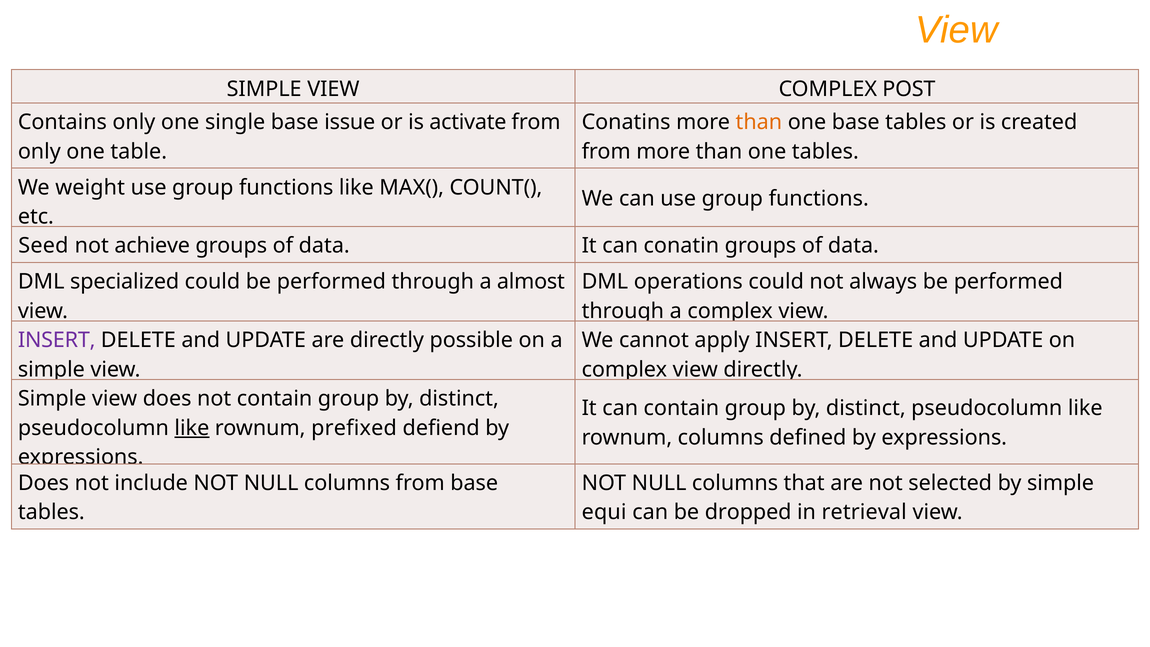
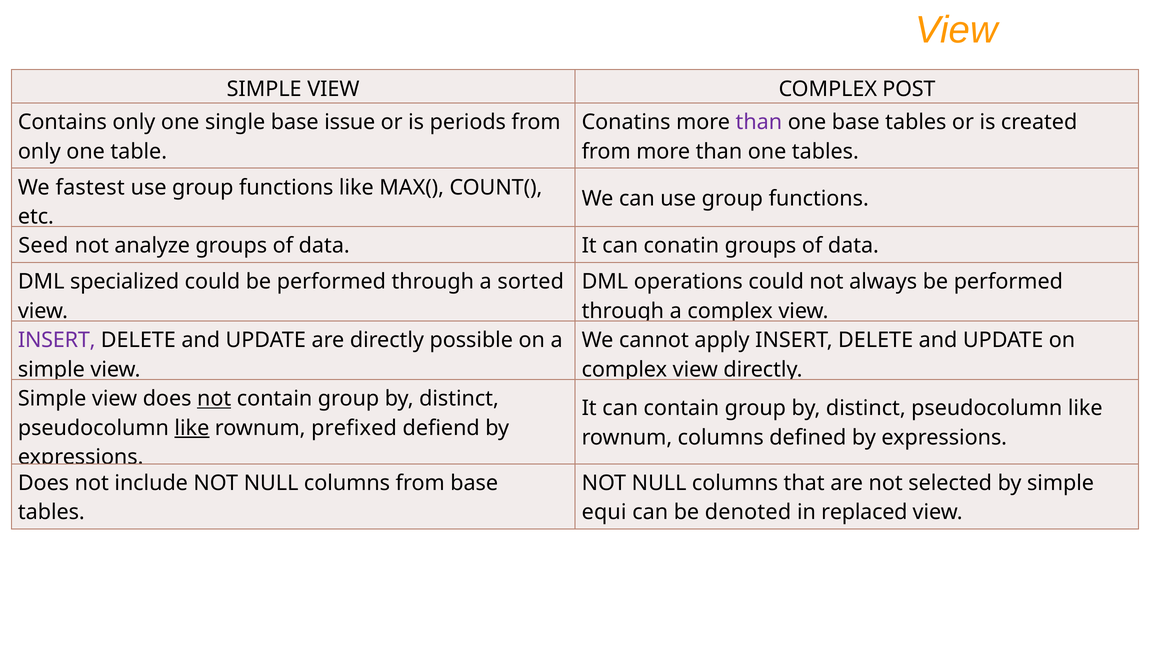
activate: activate -> periods
than at (759, 122) colour: orange -> purple
weight: weight -> fastest
achieve: achieve -> analyze
almost: almost -> sorted
not at (214, 399) underline: none -> present
dropped: dropped -> denoted
retrieval: retrieval -> replaced
